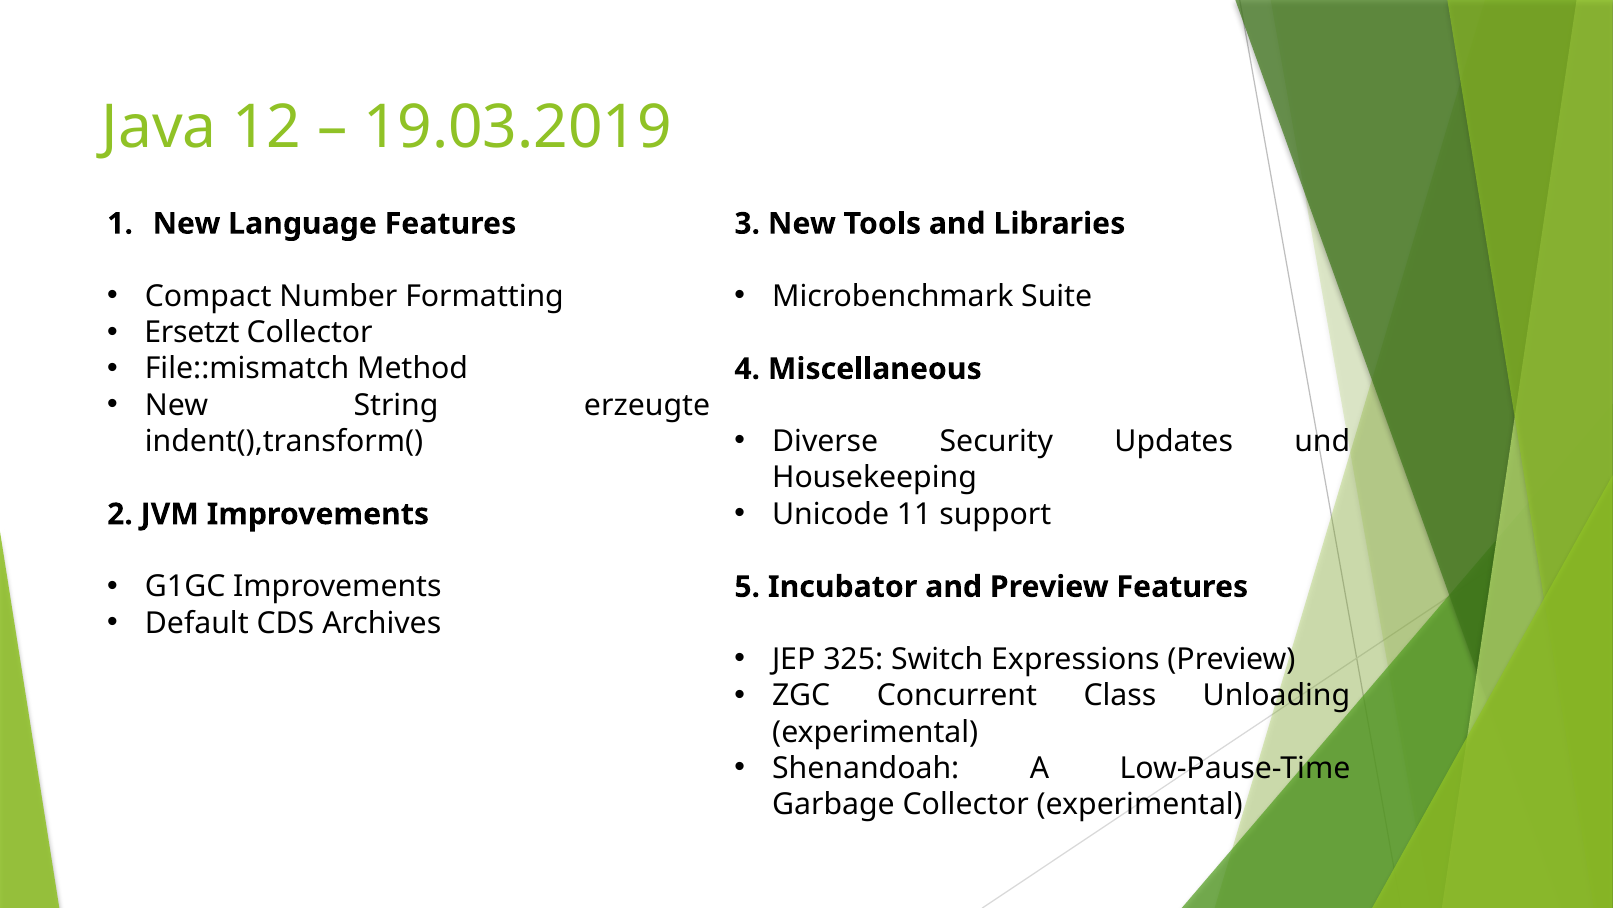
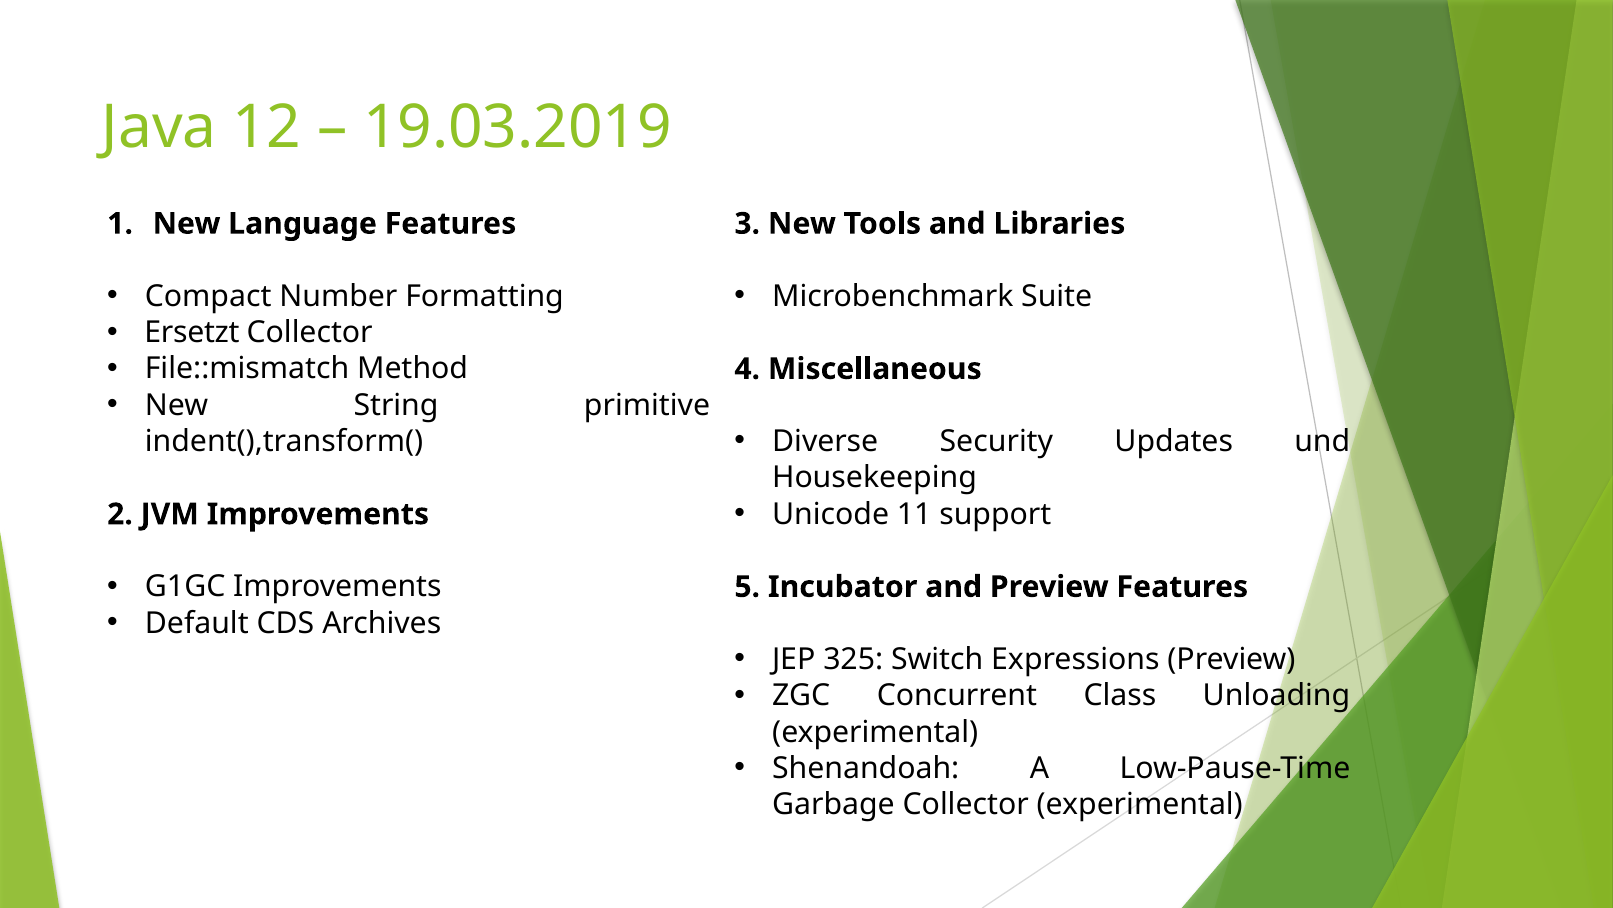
erzeugte: erzeugte -> primitive
